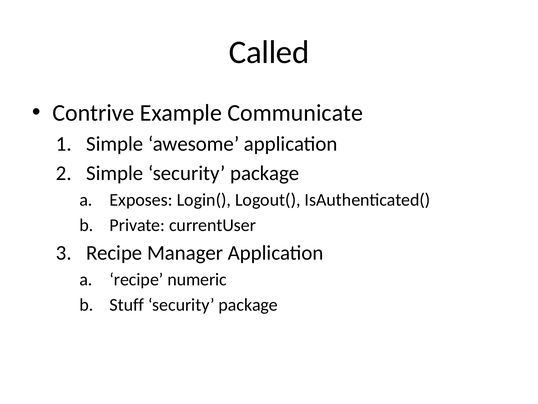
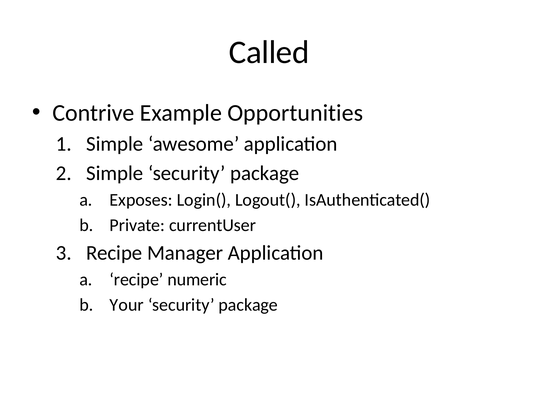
Communicate: Communicate -> Opportunities
Stuff: Stuff -> Your
